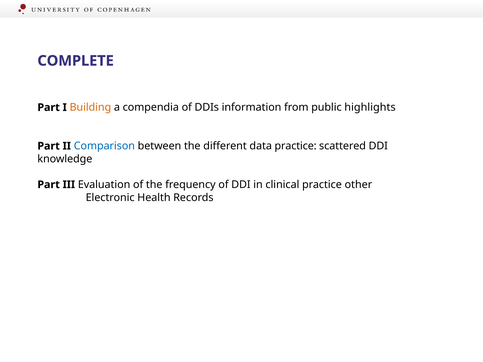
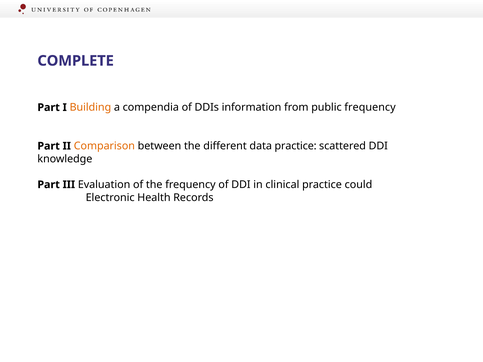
public highlights: highlights -> frequency
Comparison colour: blue -> orange
other: other -> could
